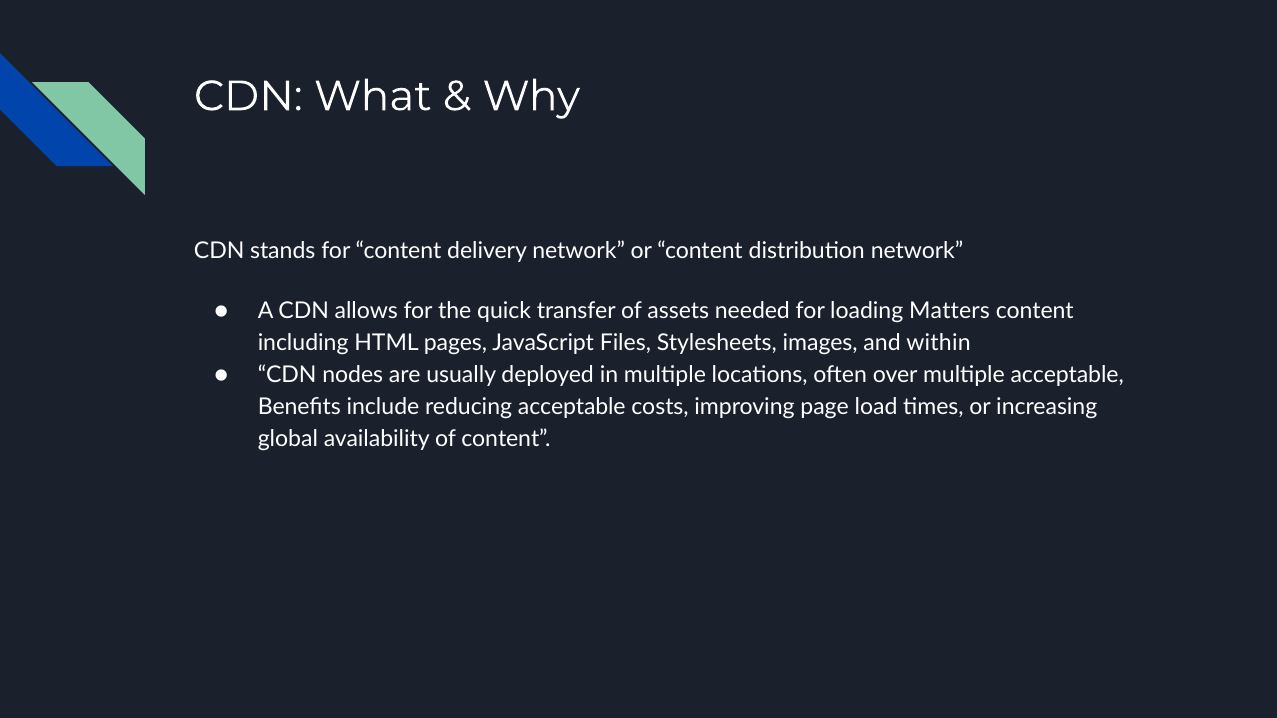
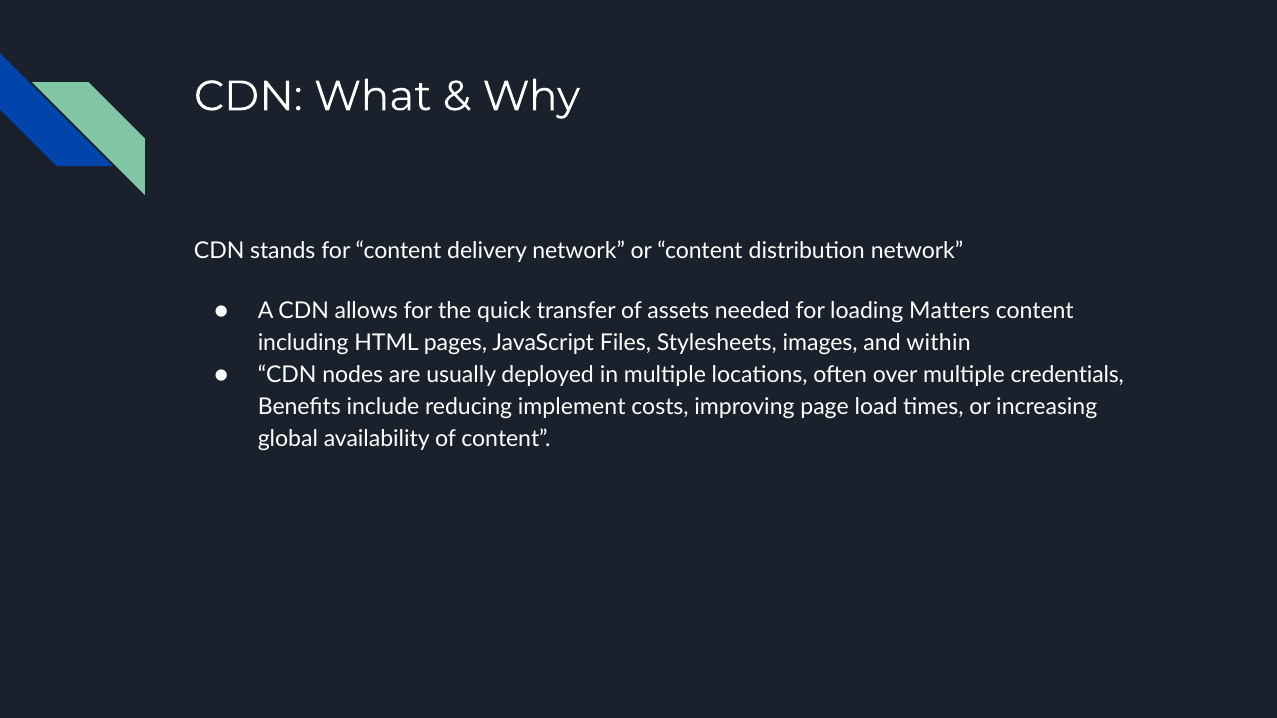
multiple acceptable: acceptable -> credentials
reducing acceptable: acceptable -> implement
